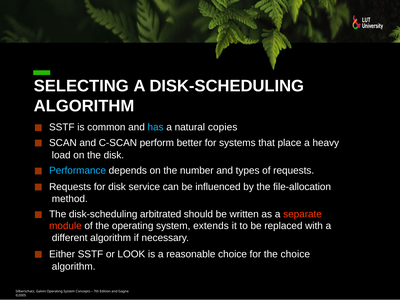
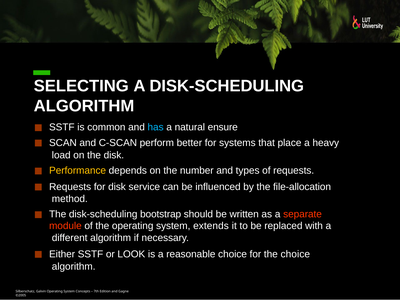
copies: copies -> ensure
Performance colour: light blue -> yellow
arbitrated: arbitrated -> bootstrap
